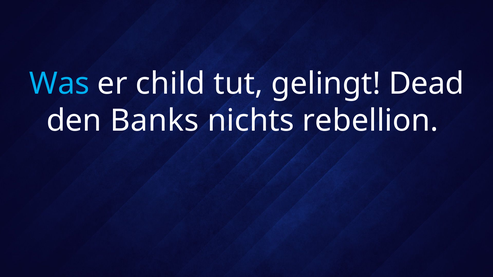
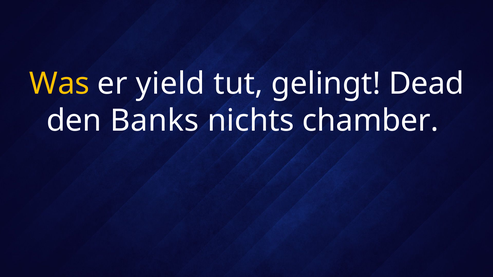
Was colour: light blue -> yellow
child: child -> yield
rebellion: rebellion -> chamber
